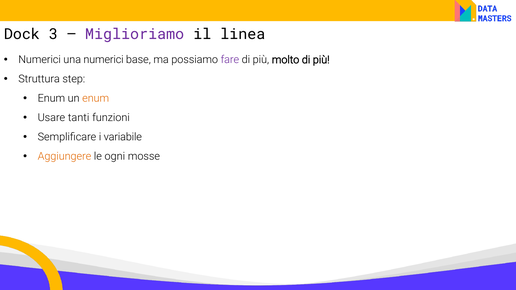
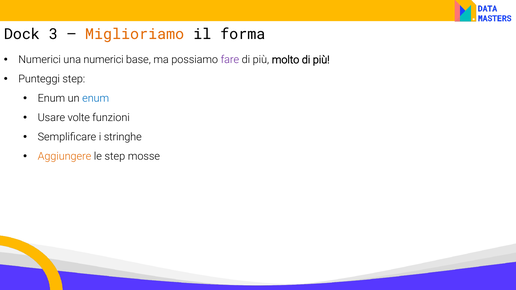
Miglioriamo colour: purple -> orange
linea: linea -> forma
Struttura: Struttura -> Punteggi
enum at (96, 99) colour: orange -> blue
tanti: tanti -> volte
variabile: variabile -> stringhe
le ogni: ogni -> step
